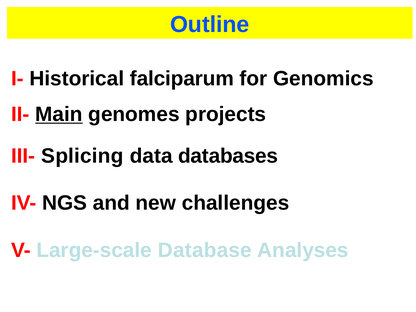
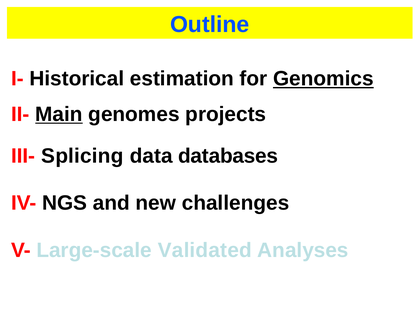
falciparum: falciparum -> estimation
Genomics underline: none -> present
Database: Database -> Validated
